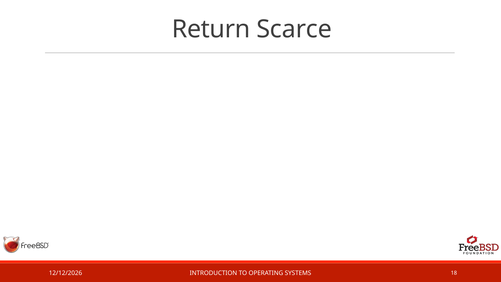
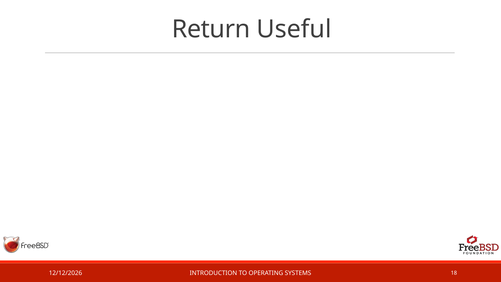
Scarce: Scarce -> Useful
